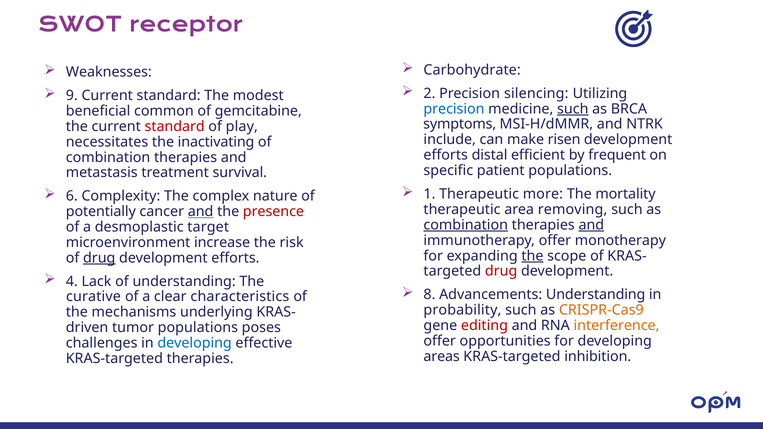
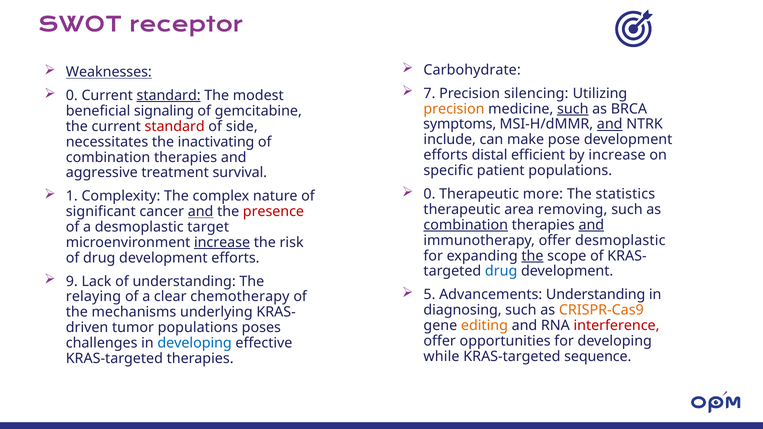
Weaknesses underline: none -> present
2: 2 -> 7
9 at (72, 96): 9 -> 0
standard at (169, 96) underline: none -> present
precision at (454, 109) colour: blue -> orange
common: common -> signaling
and at (610, 124) underline: none -> present
play: play -> side
risen: risen -> pose
by frequent: frequent -> increase
metastasis: metastasis -> aggressive
1 at (429, 194): 1 -> 0
mortality: mortality -> statistics
6: 6 -> 1
potentially: potentially -> significant
offer monotherapy: monotherapy -> desmoplastic
increase at (222, 243) underline: none -> present
drug at (99, 258) underline: present -> none
drug at (501, 271) colour: red -> blue
4: 4 -> 9
8: 8 -> 5
curative: curative -> relaying
characteristics: characteristics -> chemotherapy
probability: probability -> diagnosing
editing colour: red -> orange
interference colour: orange -> red
areas: areas -> while
inhibition: inhibition -> sequence
